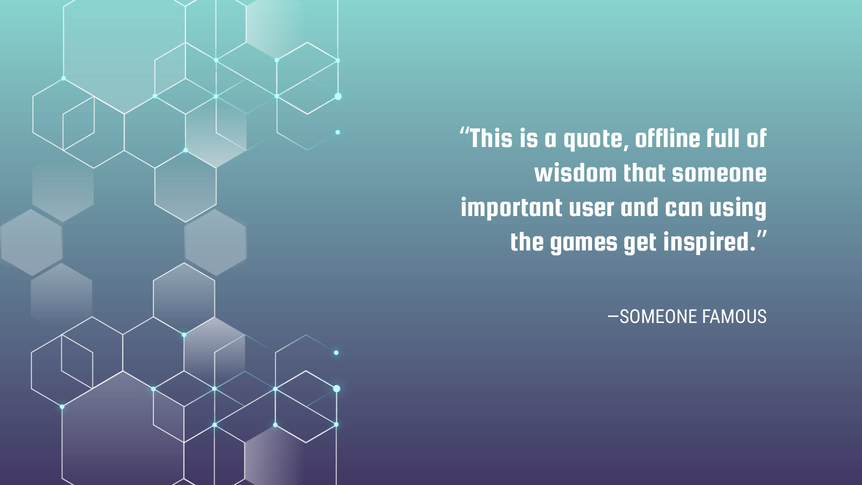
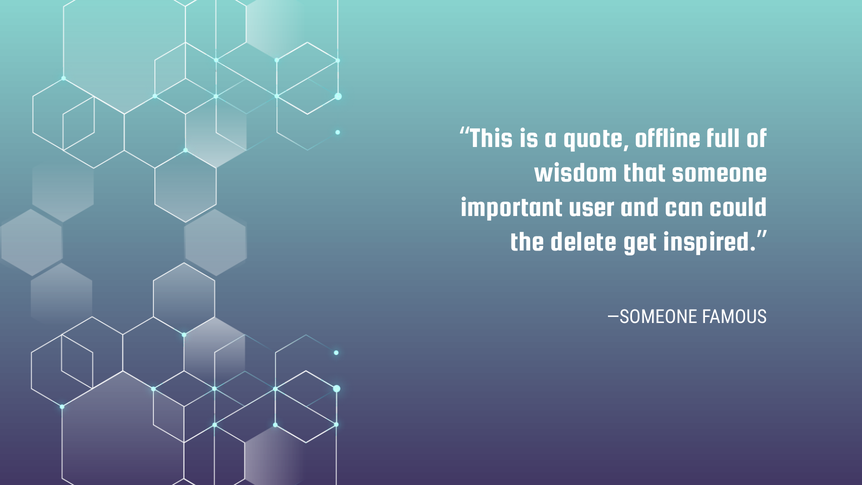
using: using -> could
games: games -> delete
